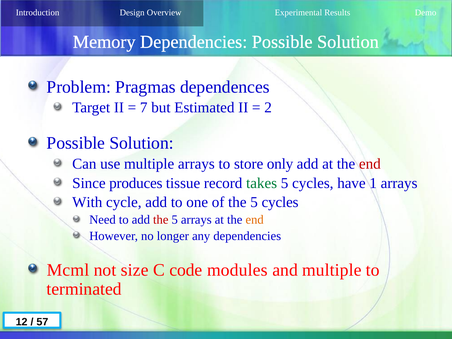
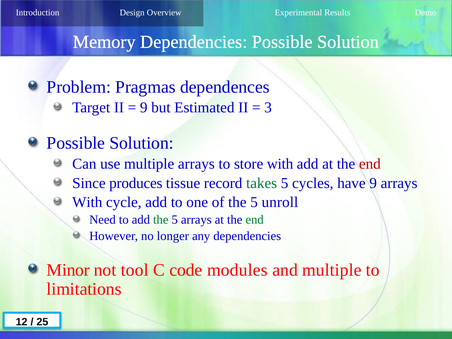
7 at (144, 108): 7 -> 9
2: 2 -> 3
store only: only -> with
have 1: 1 -> 9
the 5 cycles: cycles -> unroll
the at (161, 220) colour: red -> green
end at (255, 220) colour: orange -> green
Mcml: Mcml -> Minor
size: size -> tool
terminated: terminated -> limitations
57: 57 -> 25
